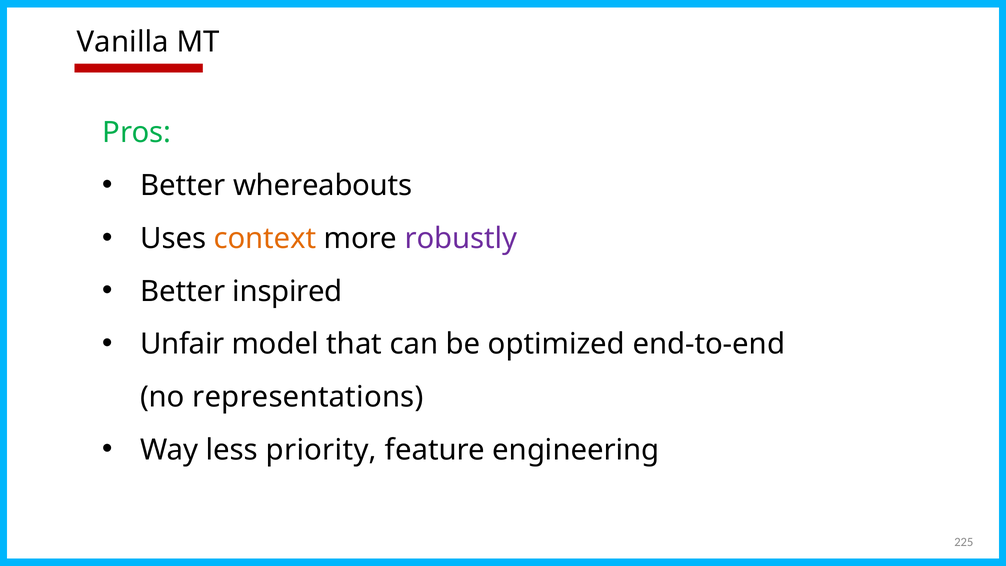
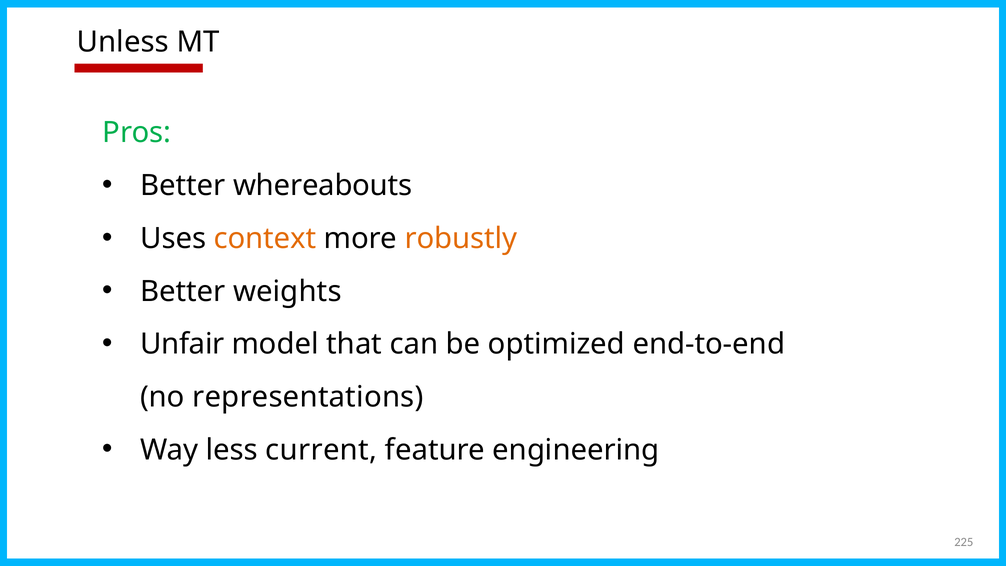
Vanilla: Vanilla -> Unless
robustly colour: purple -> orange
inspired: inspired -> weights
priority: priority -> current
